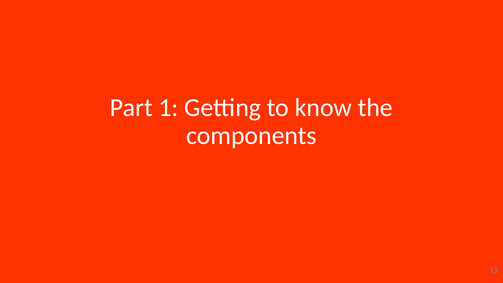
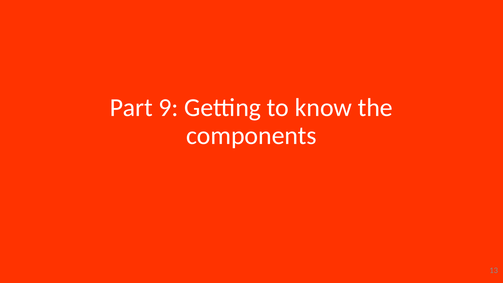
1: 1 -> 9
